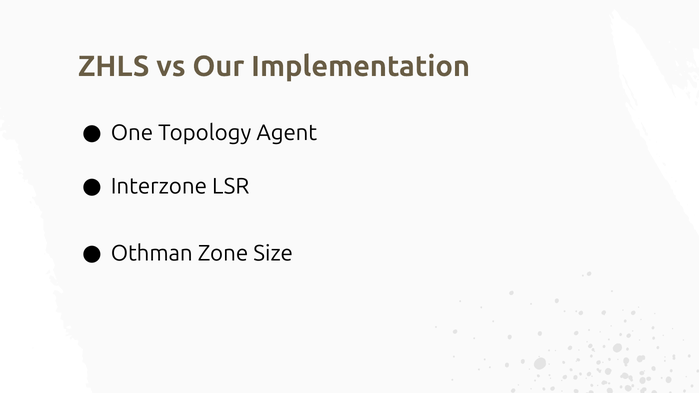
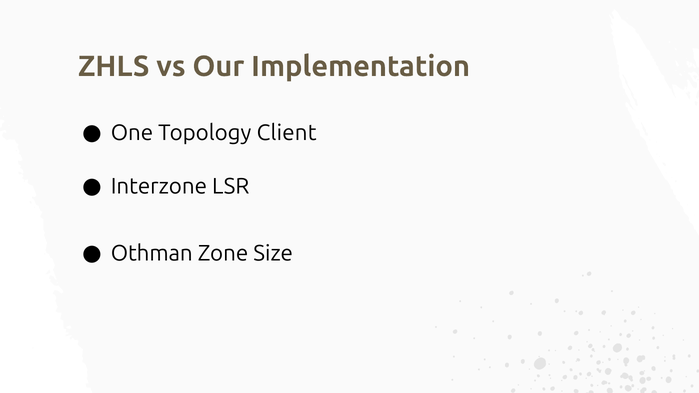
Agent: Agent -> Client
